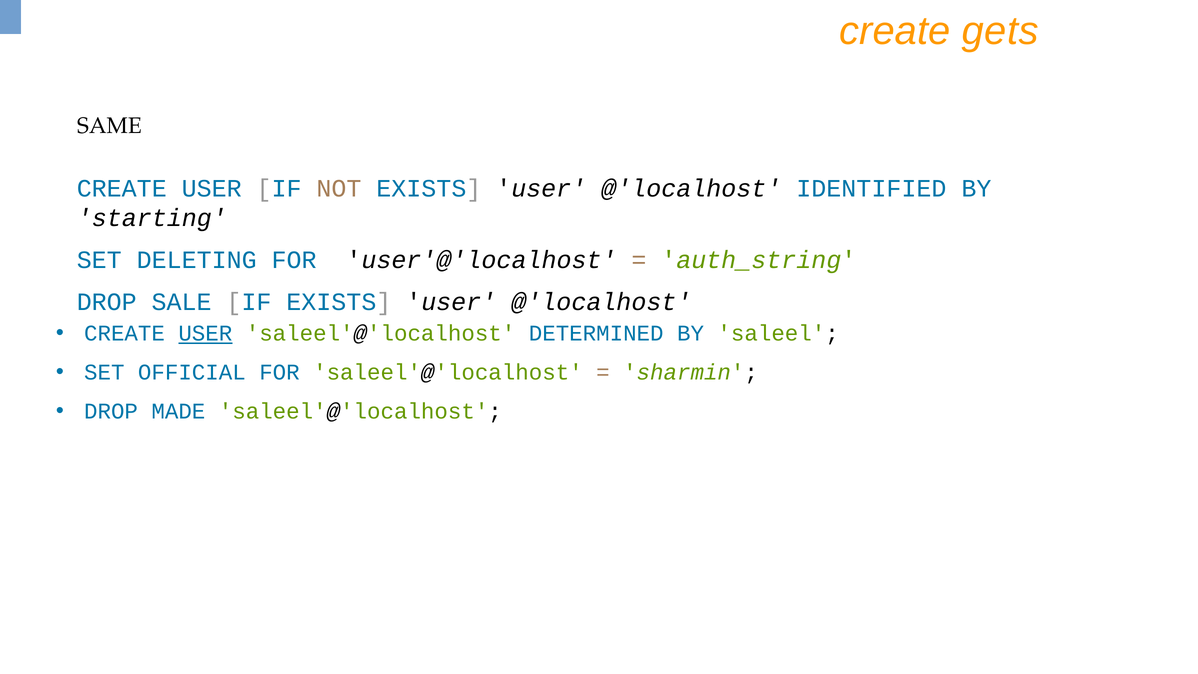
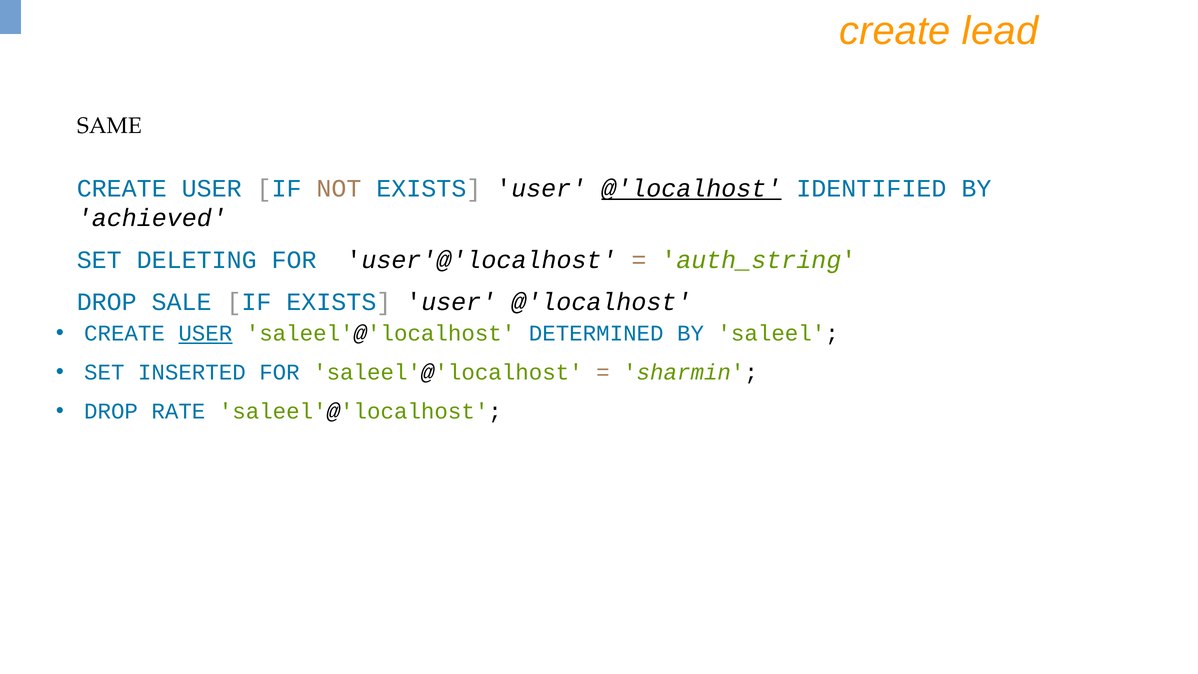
gets: gets -> lead
@'localhost at (691, 188) underline: none -> present
starting: starting -> achieved
OFFICIAL: OFFICIAL -> INSERTED
MADE: MADE -> RATE
